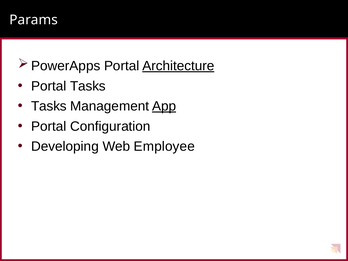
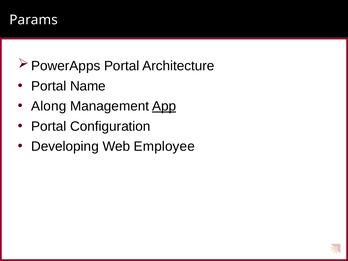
Architecture underline: present -> none
Portal Tasks: Tasks -> Name
Tasks at (49, 106): Tasks -> Along
